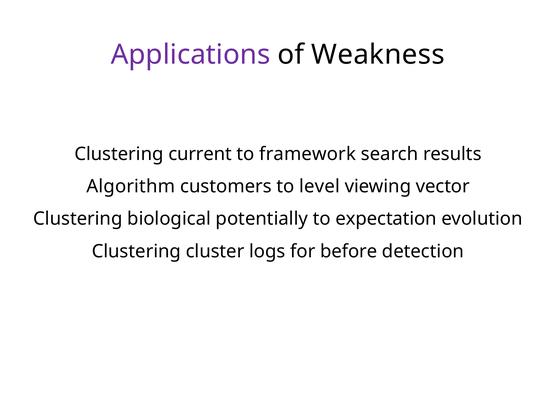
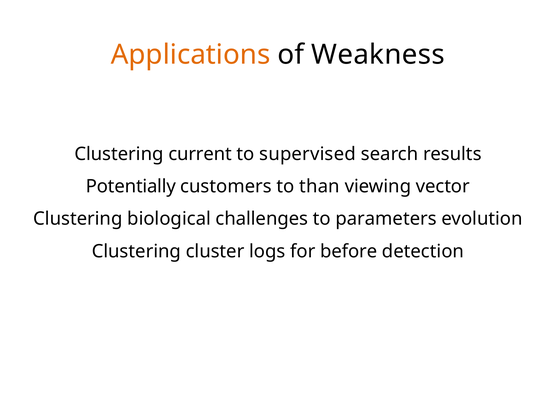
Applications colour: purple -> orange
framework: framework -> supervised
Algorithm: Algorithm -> Potentially
level: level -> than
potentially: potentially -> challenges
expectation: expectation -> parameters
